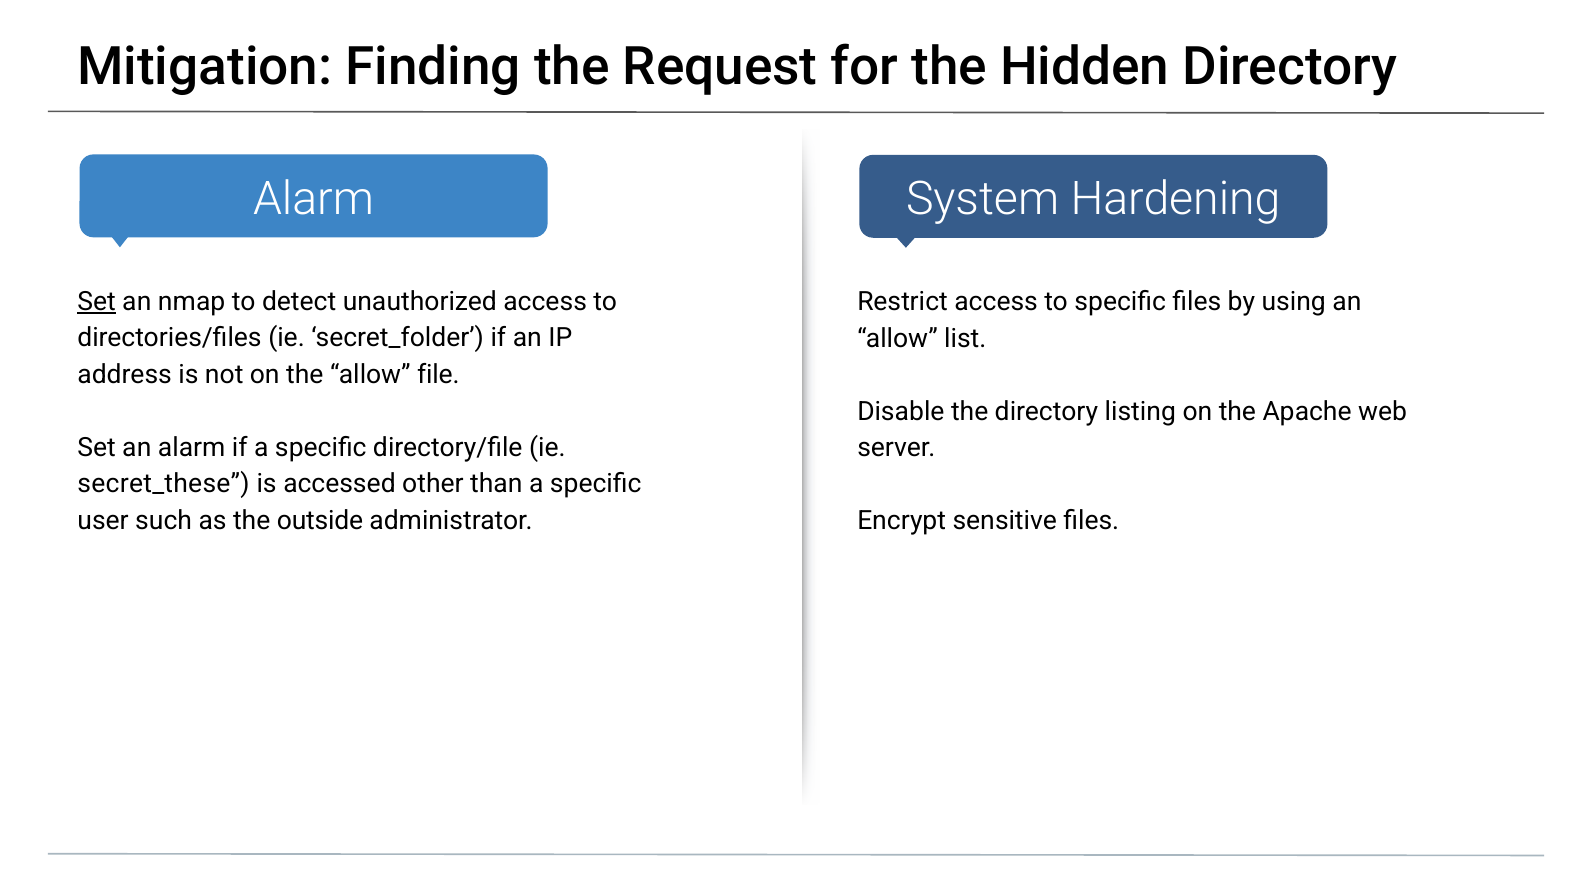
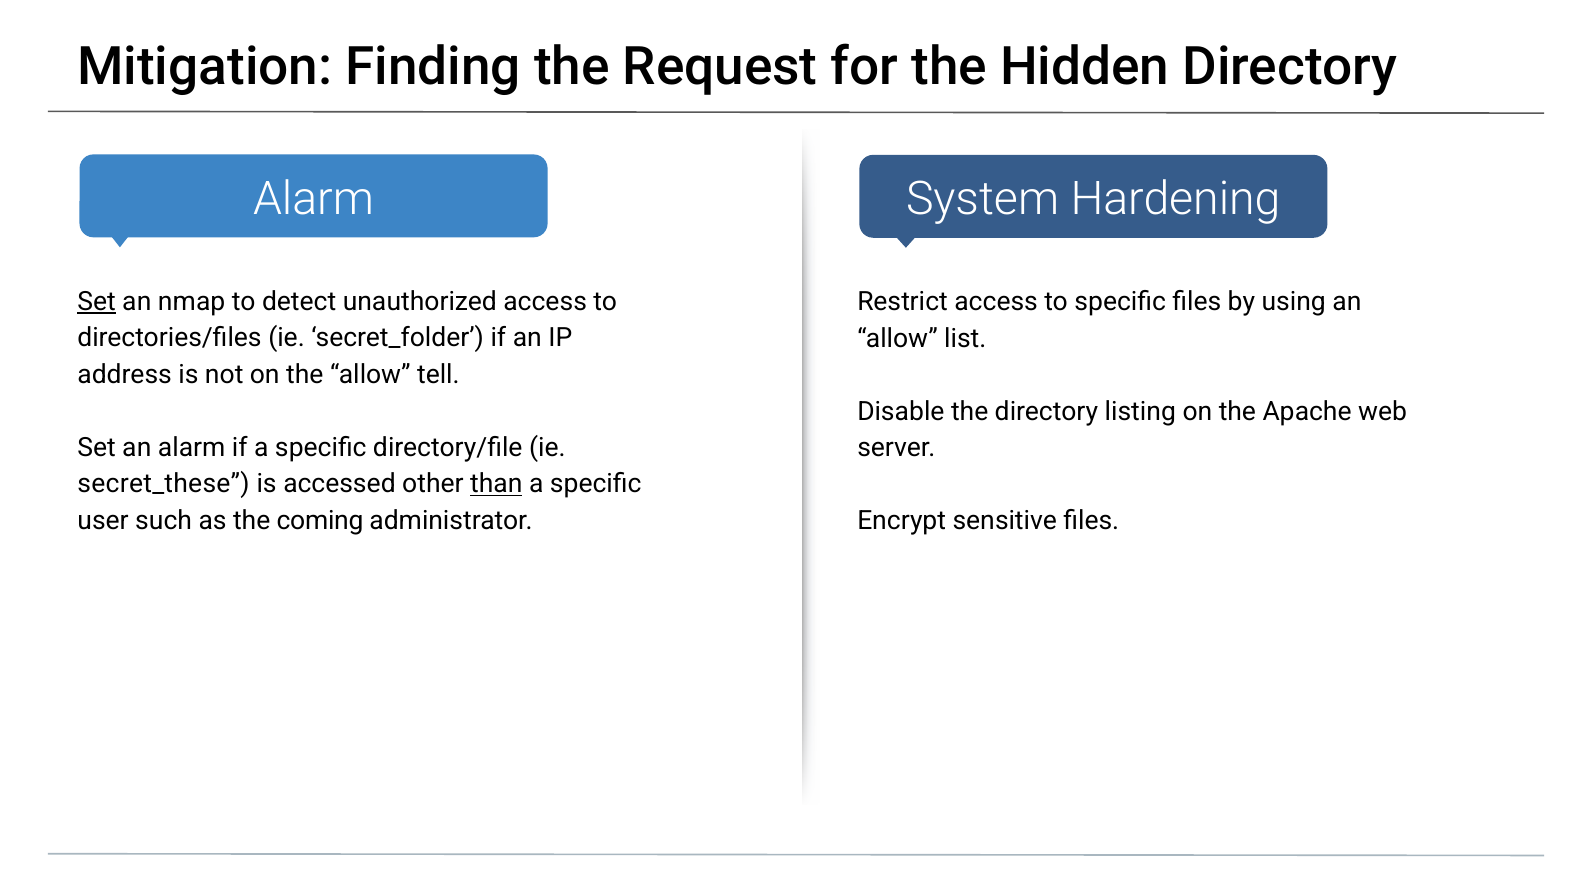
file: file -> tell
than underline: none -> present
outside: outside -> coming
